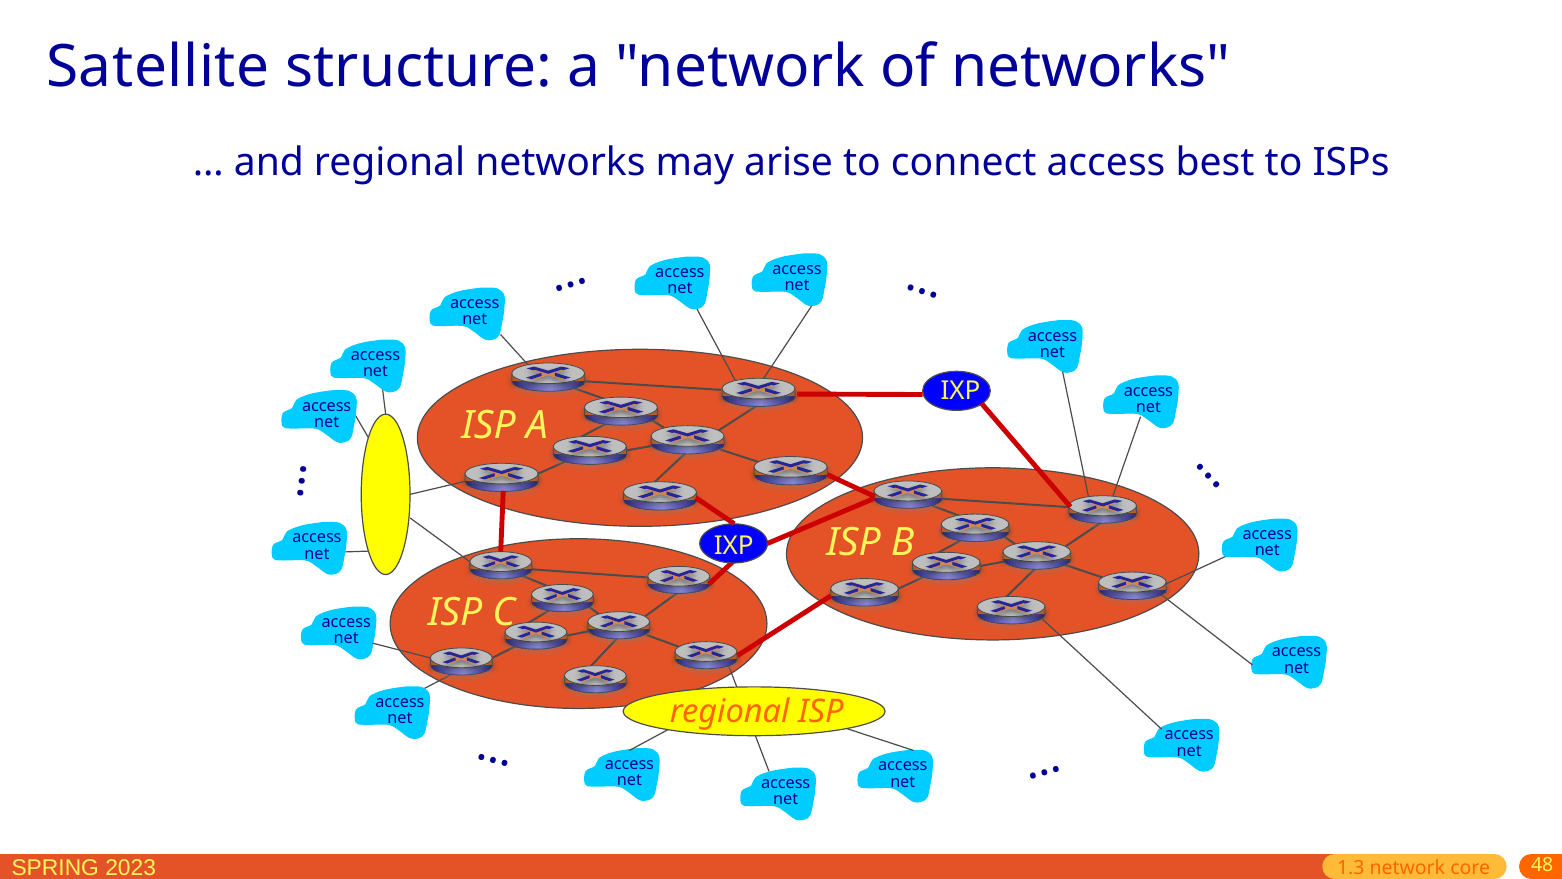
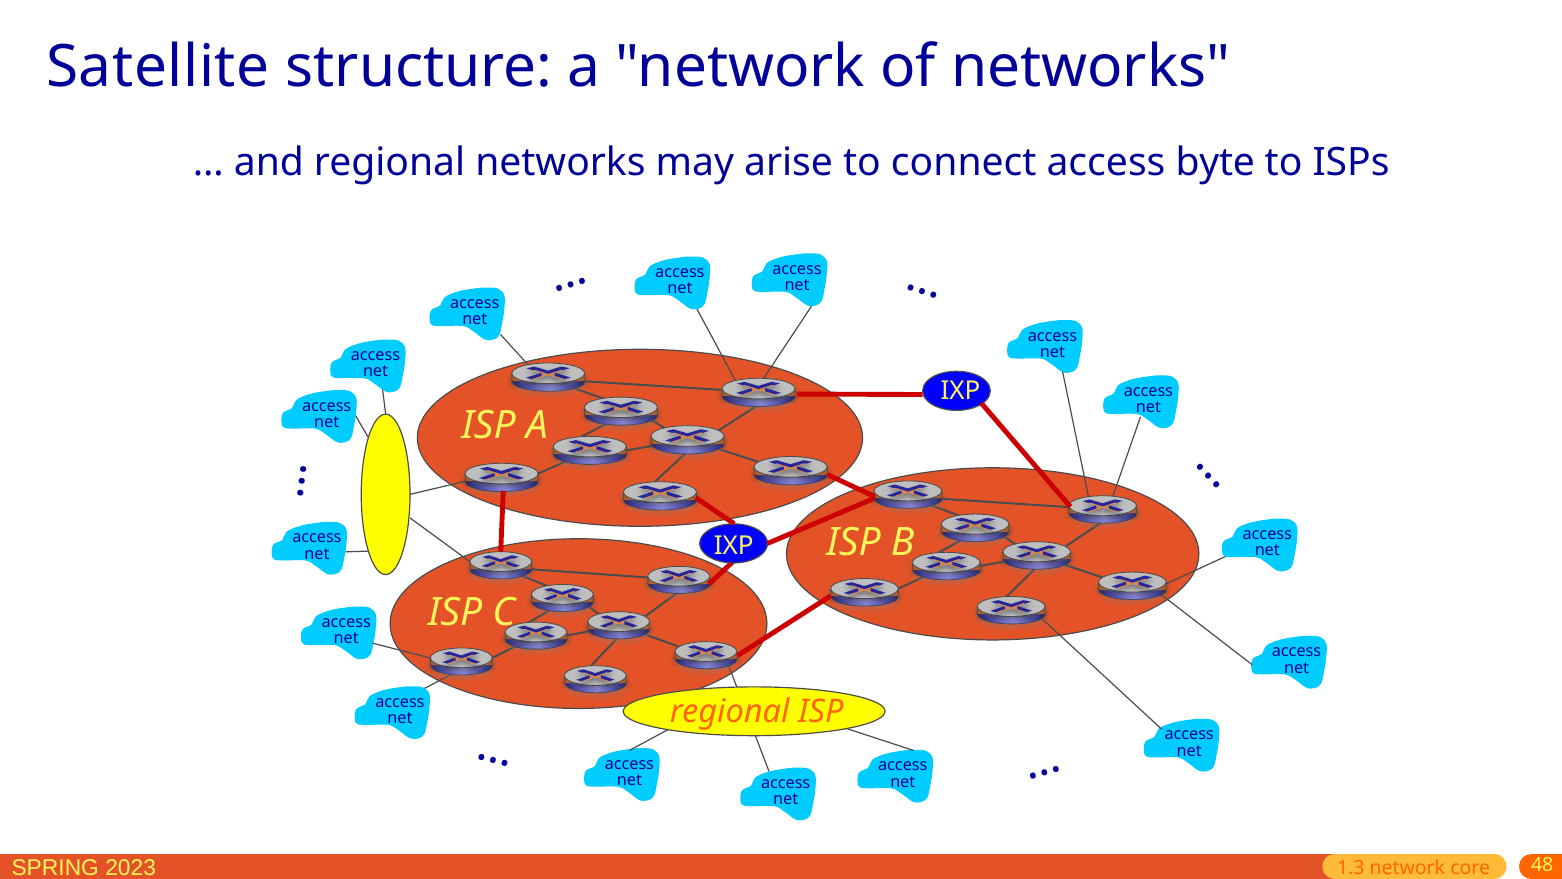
best: best -> byte
